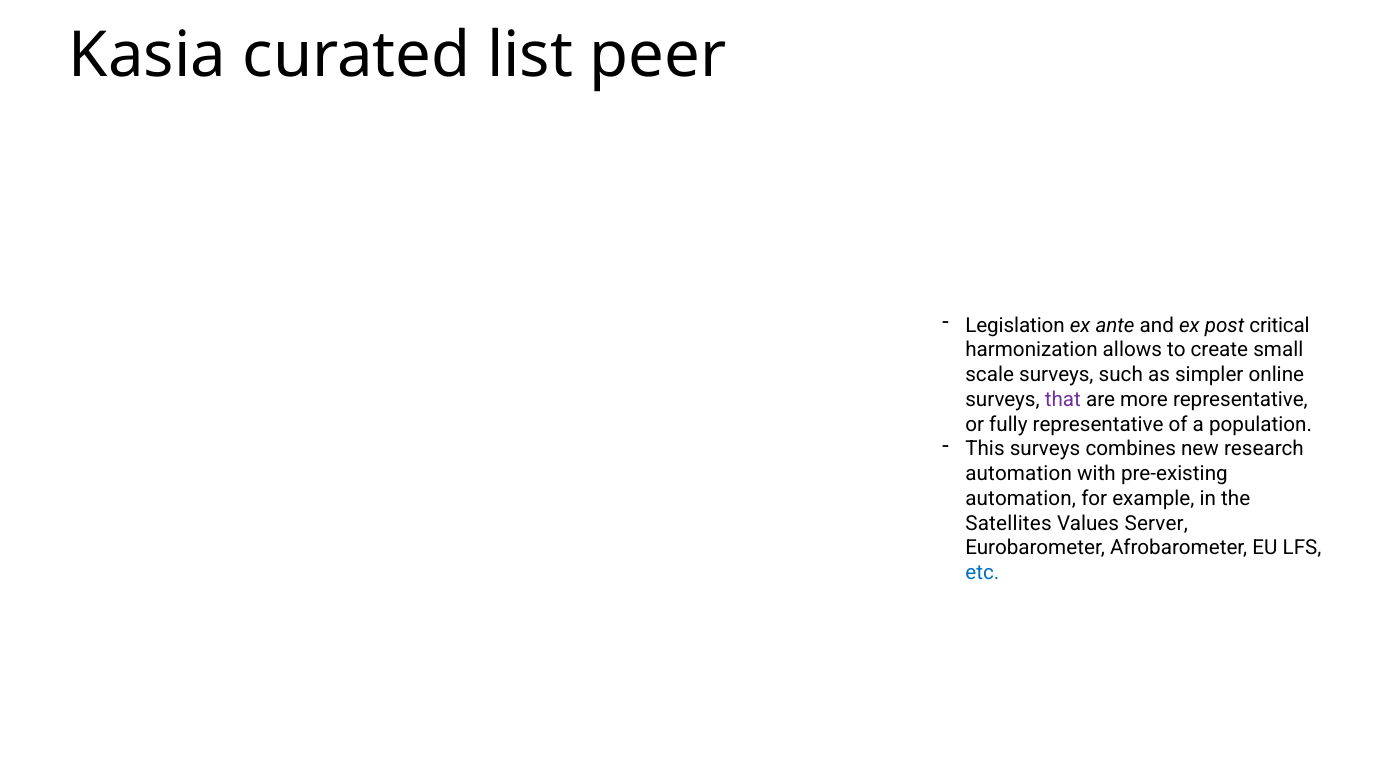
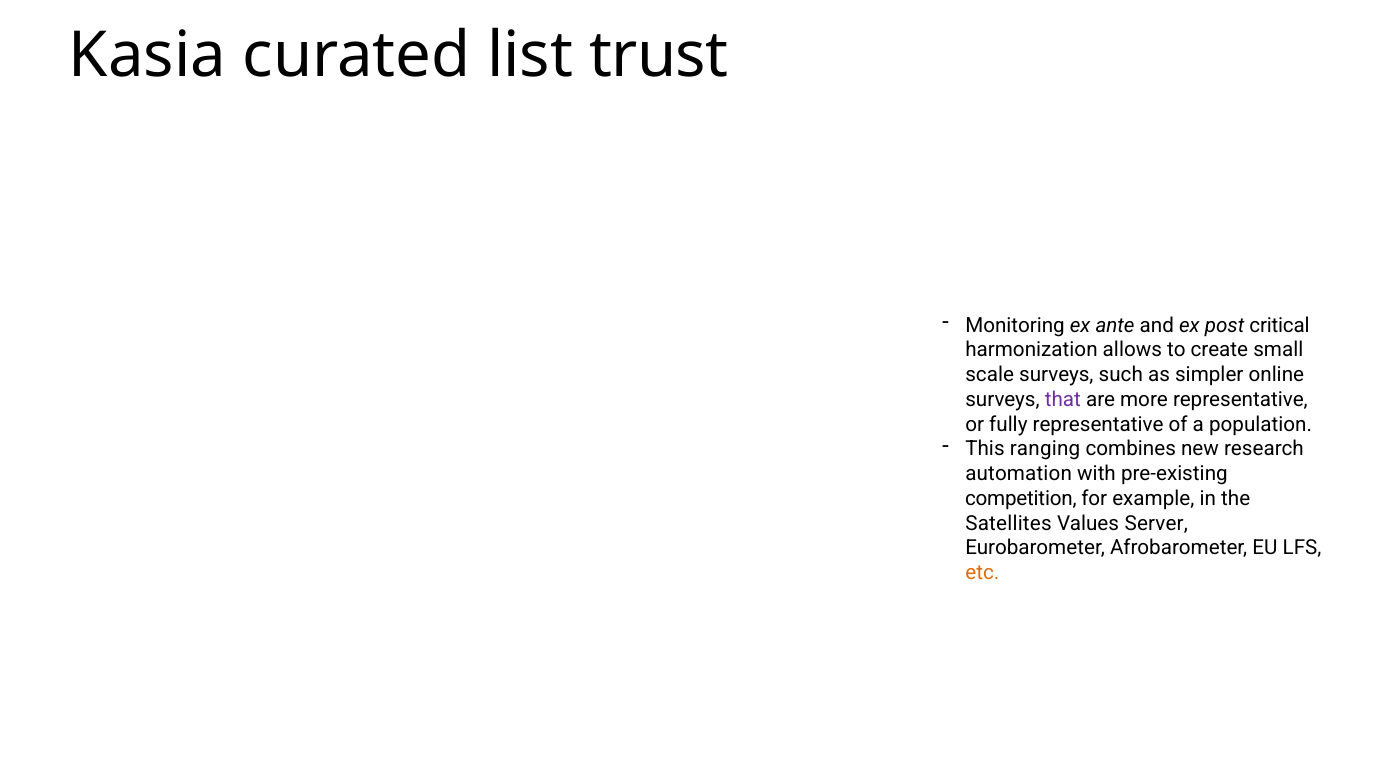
peer: peer -> trust
Legislation: Legislation -> Monitoring
This surveys: surveys -> ranging
automation at (1021, 499): automation -> competition
etc colour: blue -> orange
